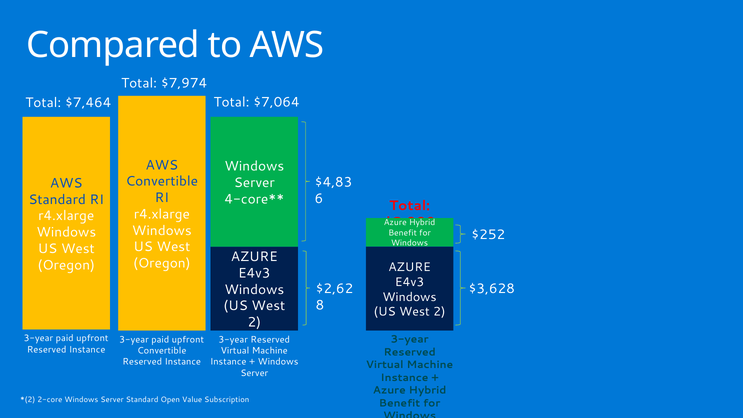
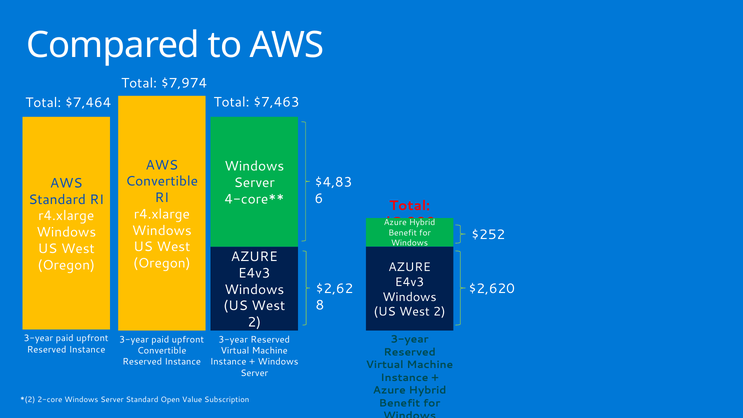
$7,064: $7,064 -> $7,463
$3,628: $3,628 -> $2,620
